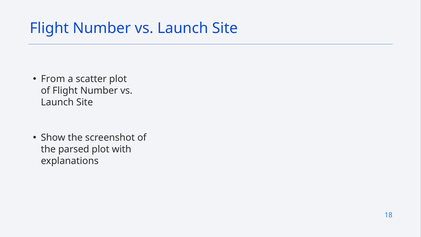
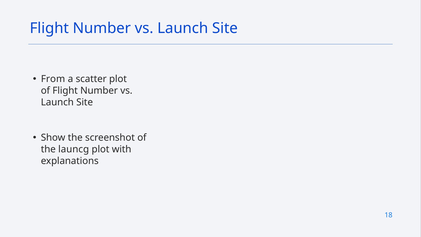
parsed: parsed -> launcg
